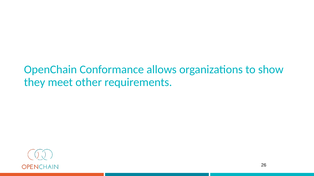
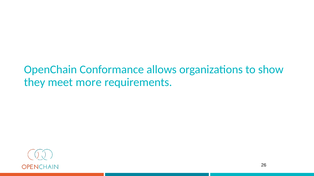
other: other -> more
